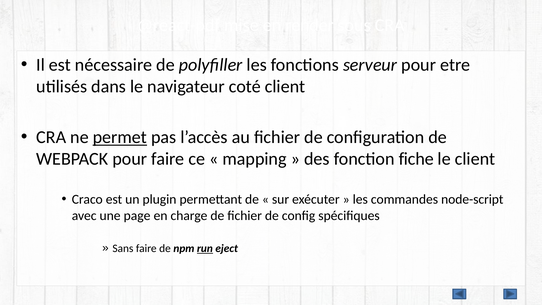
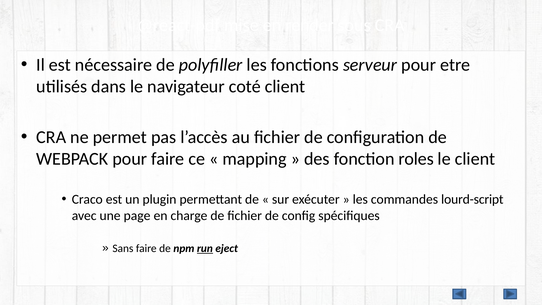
permet underline: present -> none
fiche: fiche -> roles
node-script: node-script -> lourd-script
